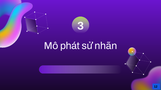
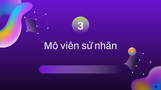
phát: phát -> viên
